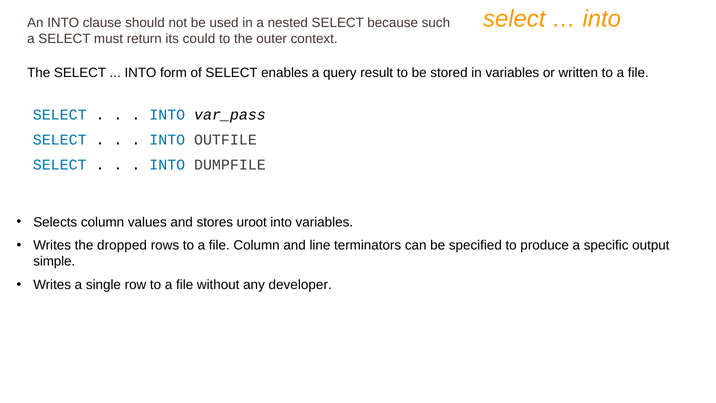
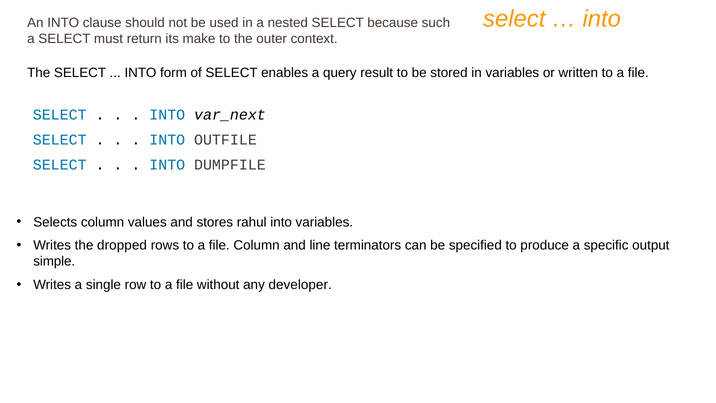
could: could -> make
var_pass: var_pass -> var_next
uroot: uroot -> rahul
